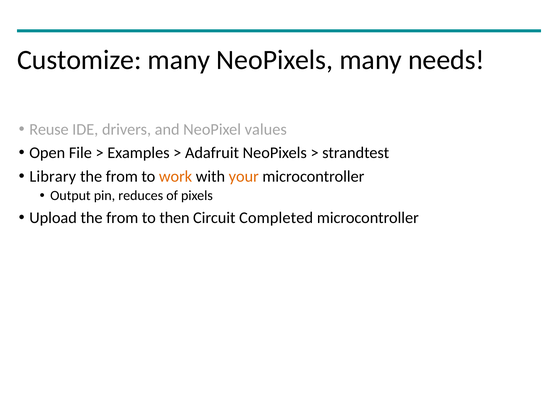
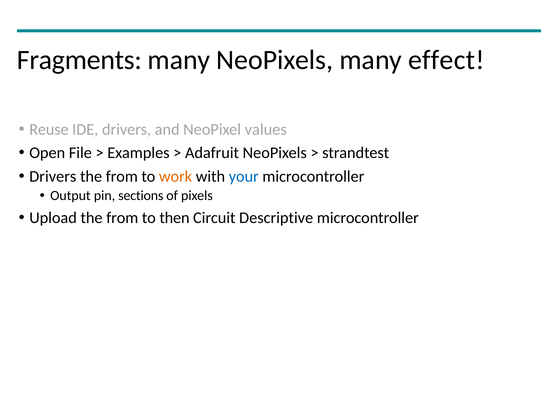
Customize: Customize -> Fragments
needs: needs -> effect
Library at (53, 176): Library -> Drivers
your colour: orange -> blue
reduces: reduces -> sections
Completed: Completed -> Descriptive
